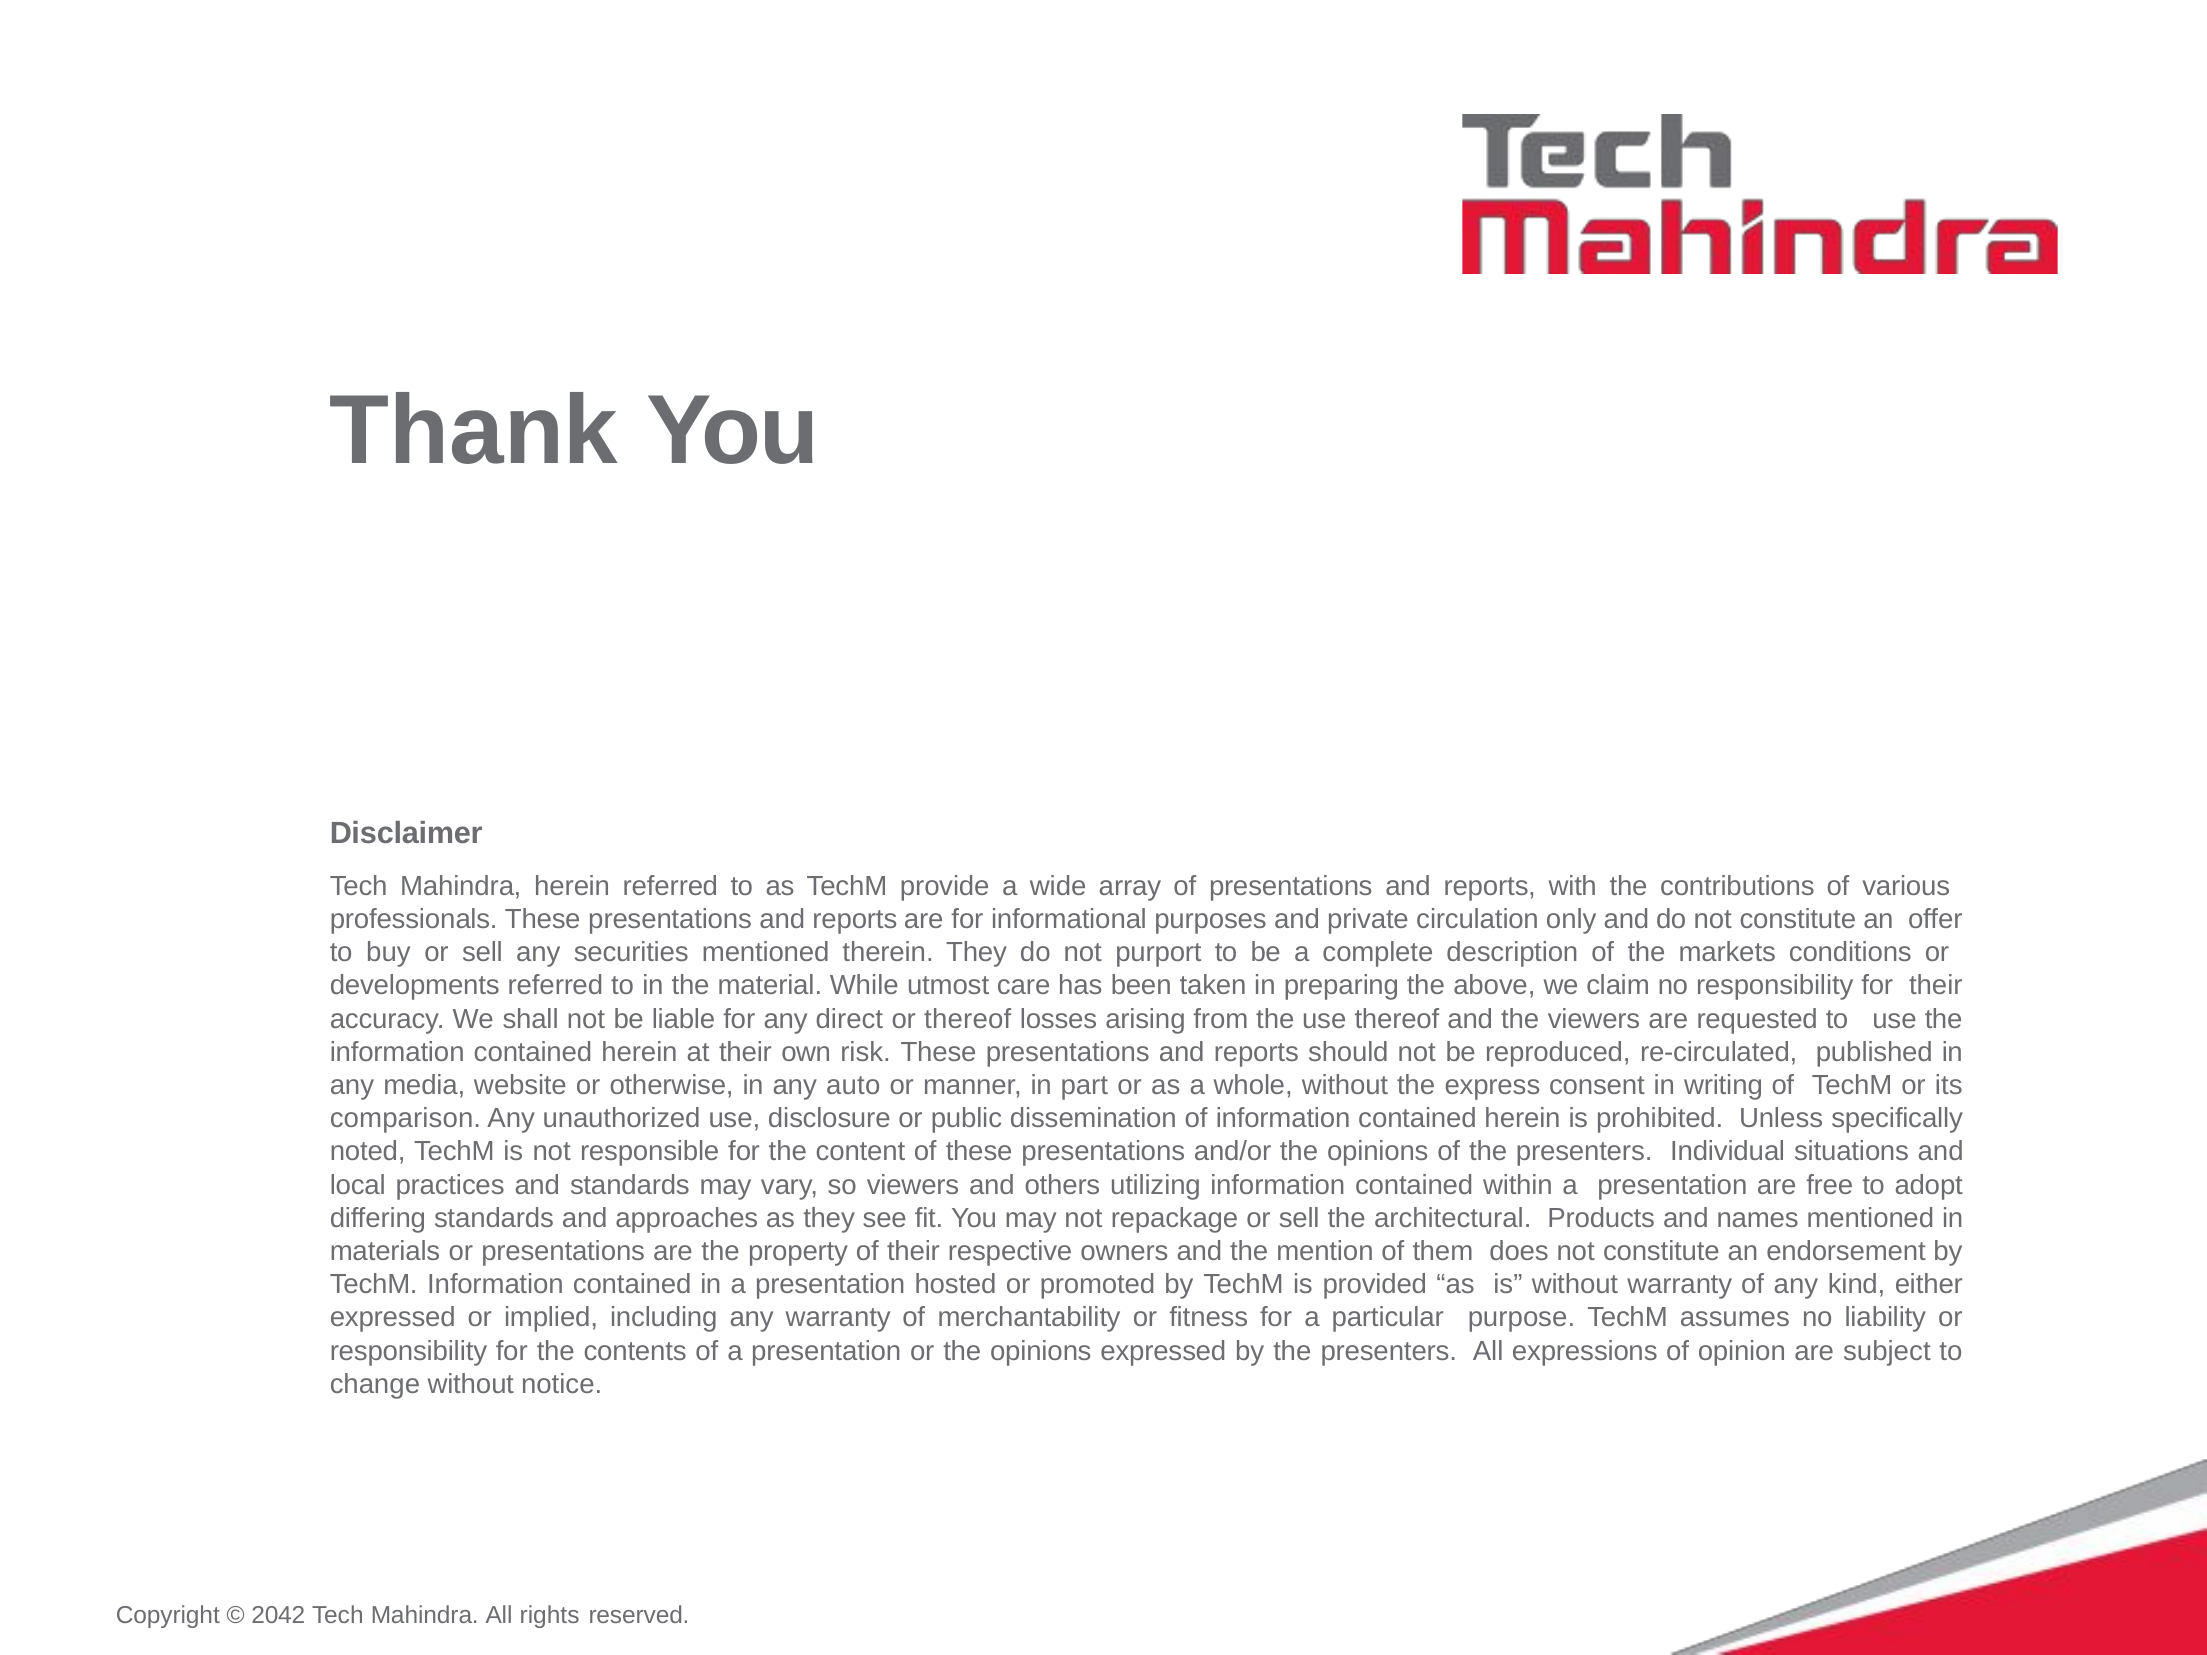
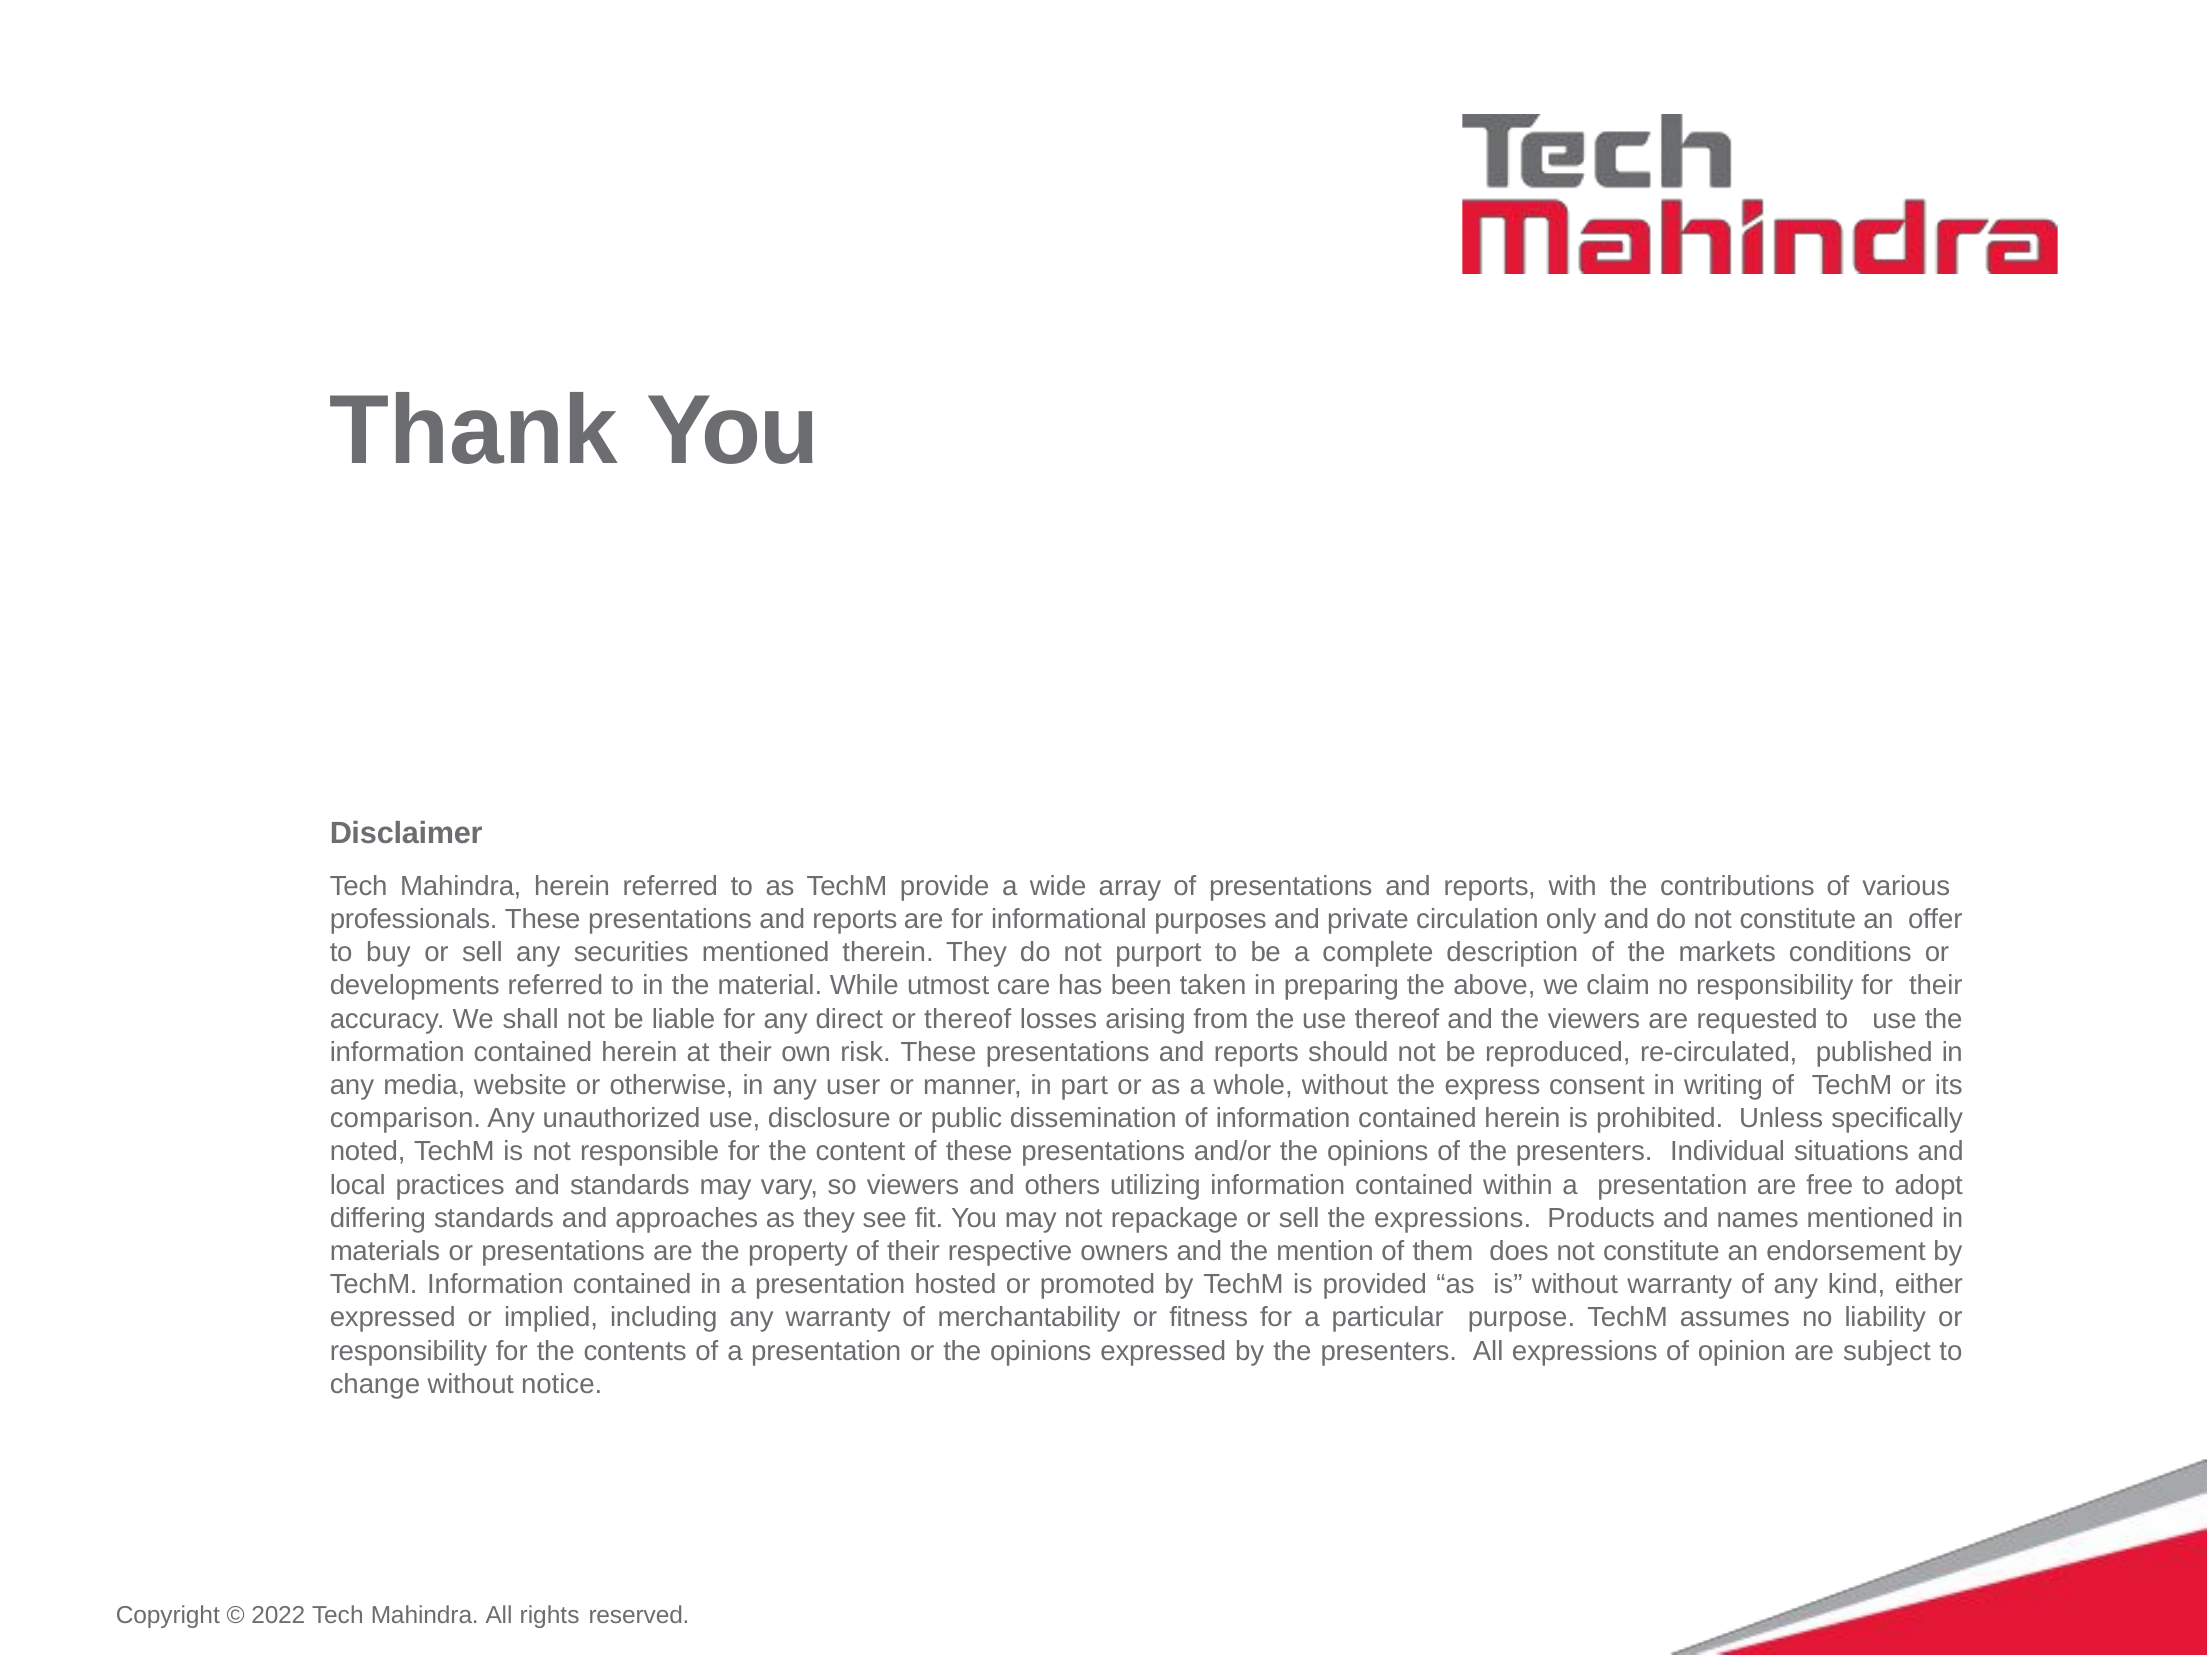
auto: auto -> user
the architectural: architectural -> expressions
2042: 2042 -> 2022
